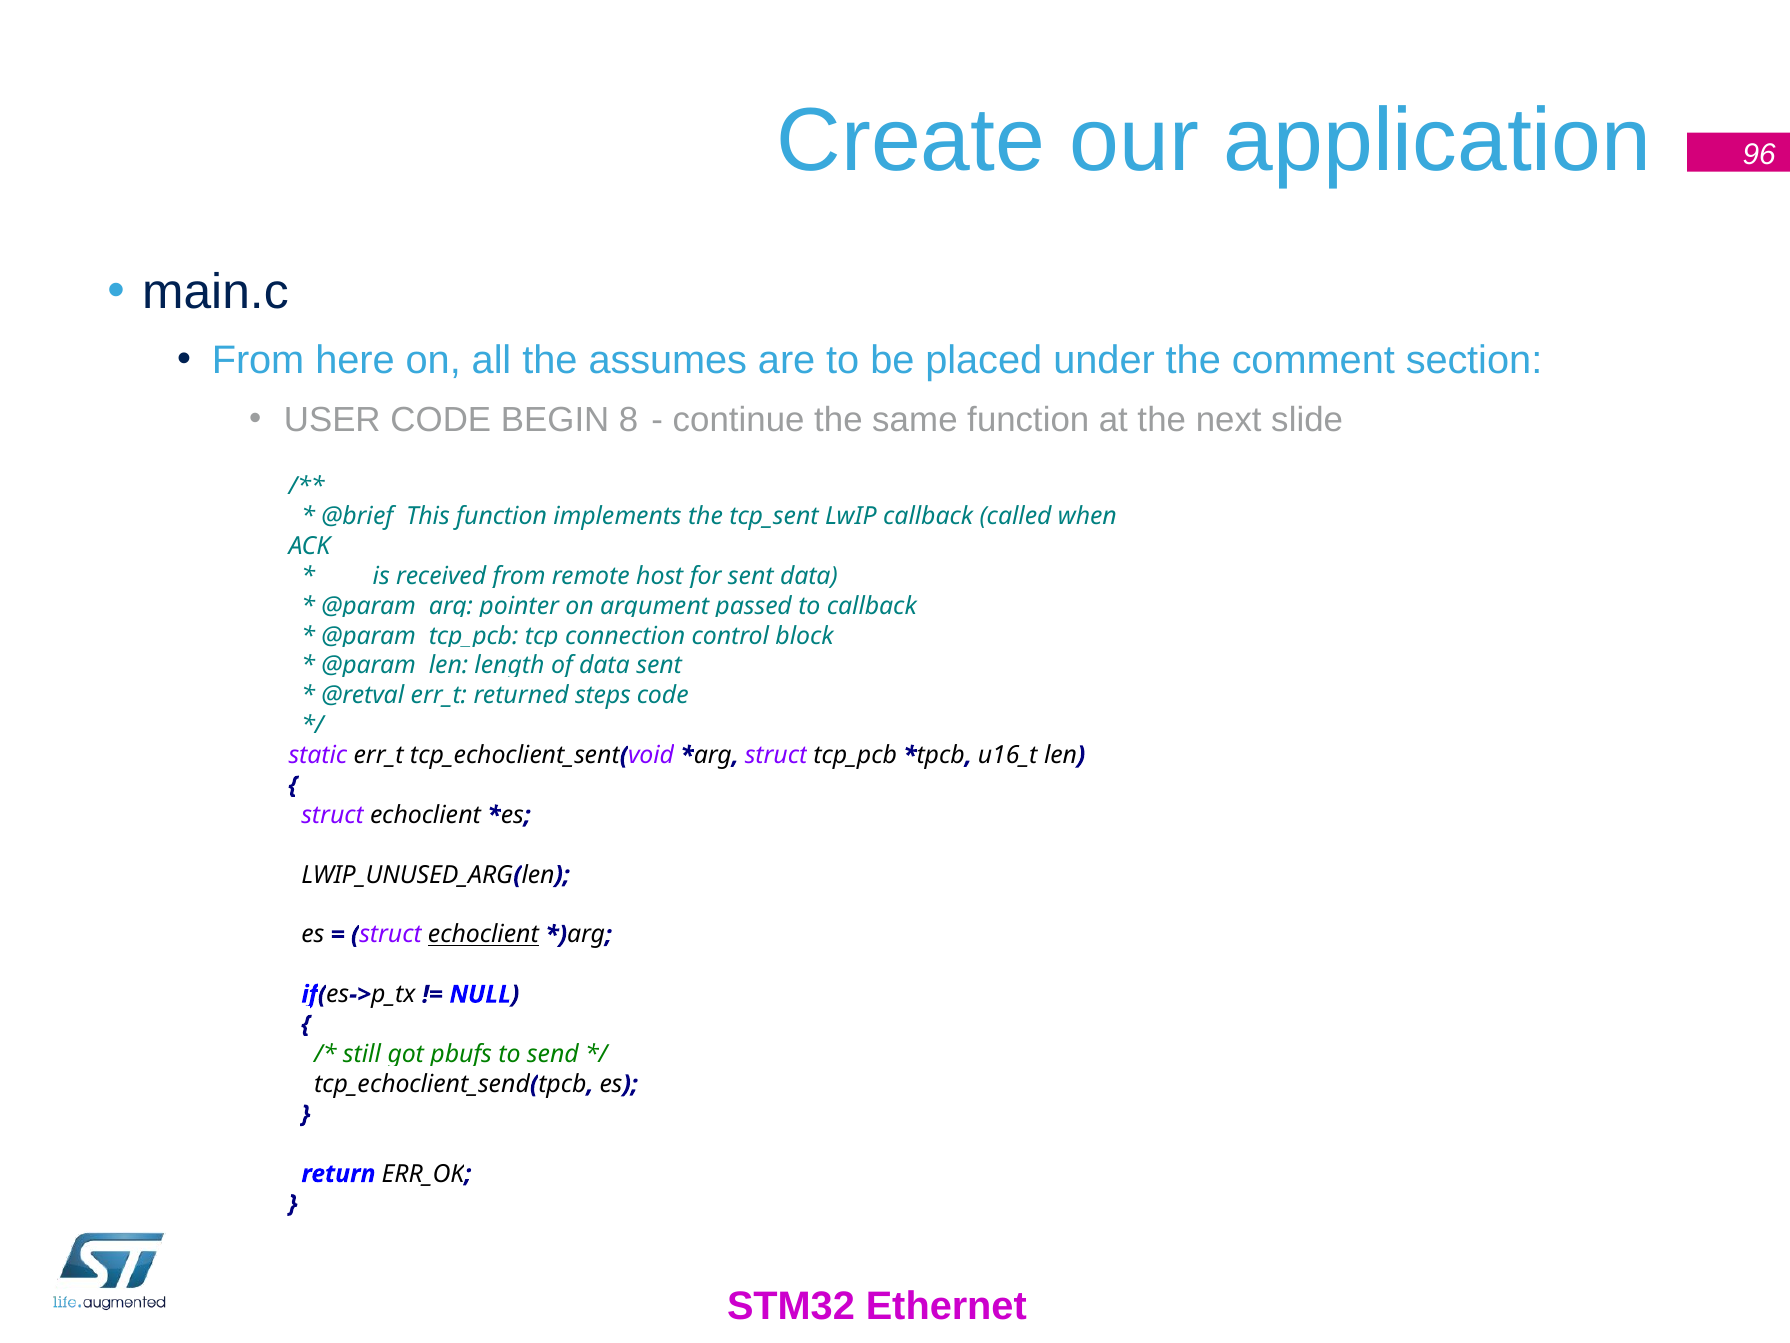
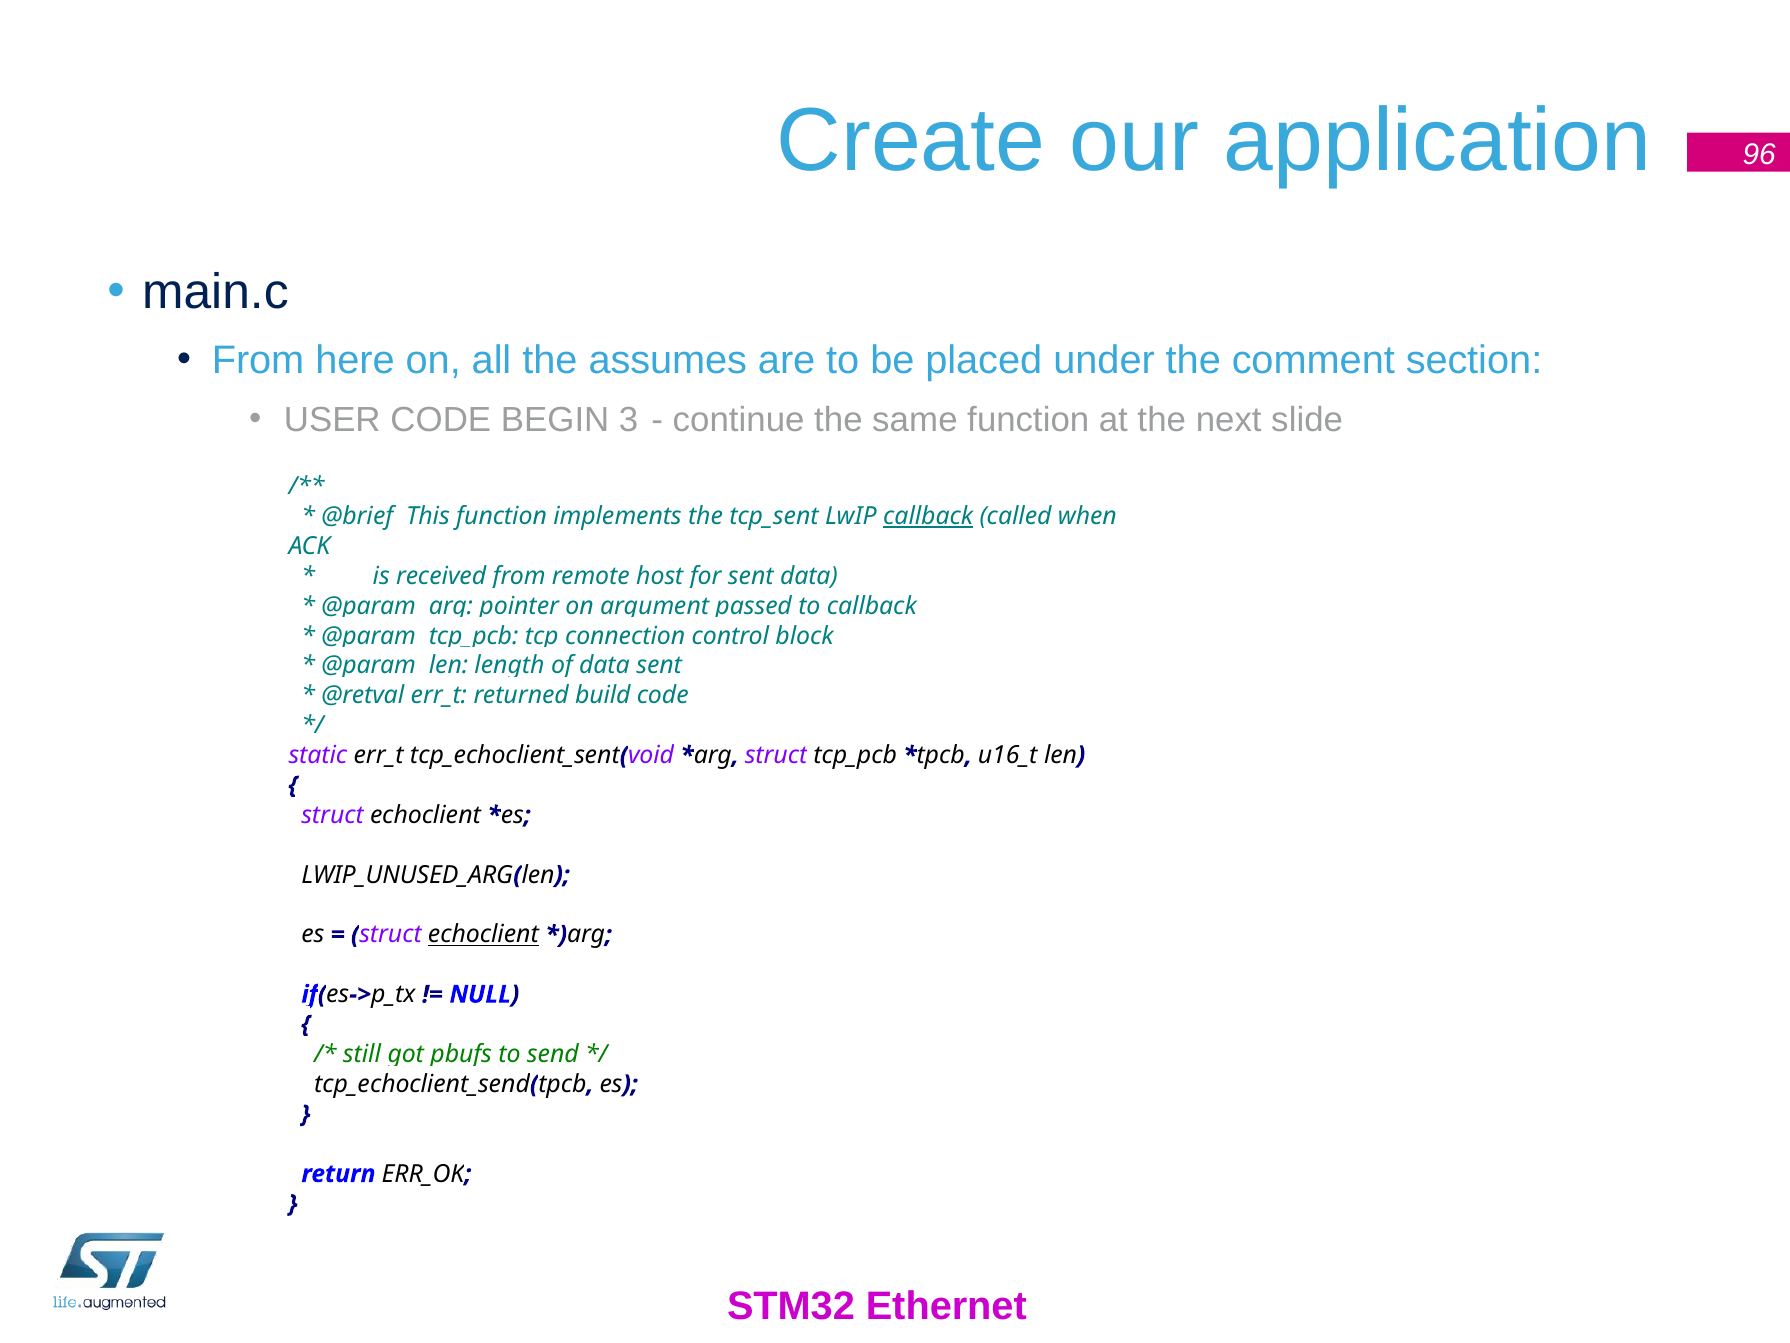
8: 8 -> 3
callback at (928, 516) underline: none -> present
steps: steps -> build
